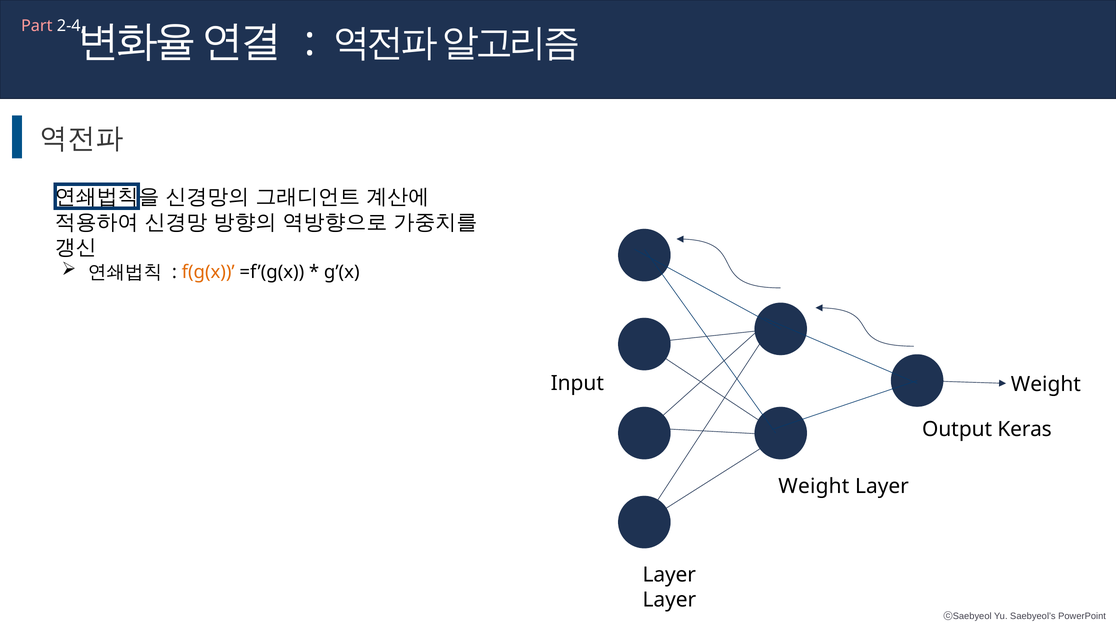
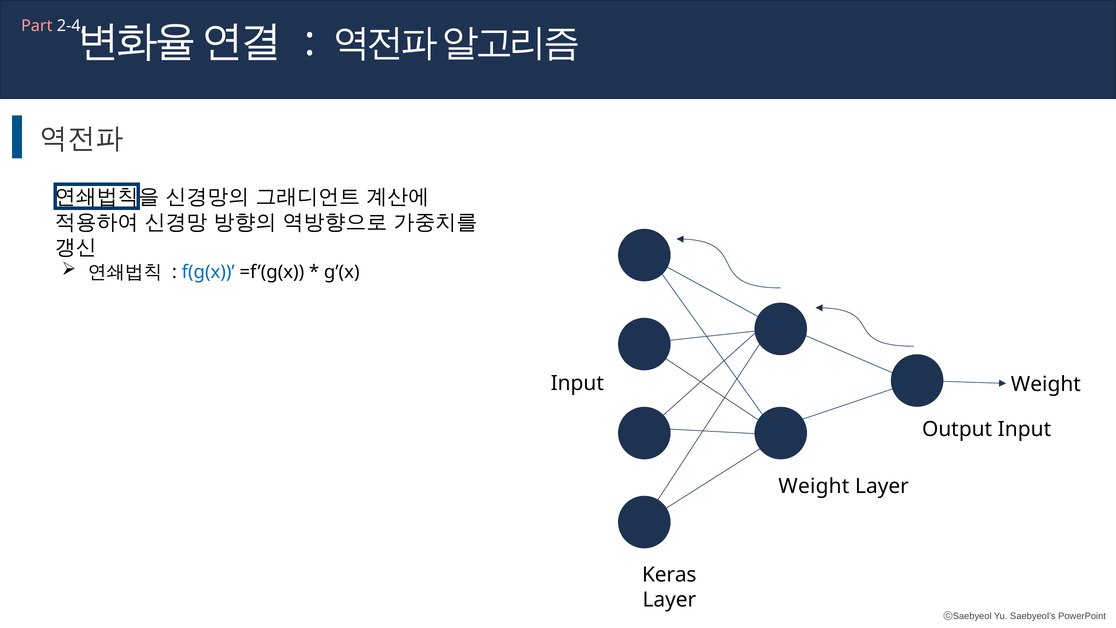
f(g(x colour: orange -> blue
Output Keras: Keras -> Input
Layer at (669, 575): Layer -> Keras
